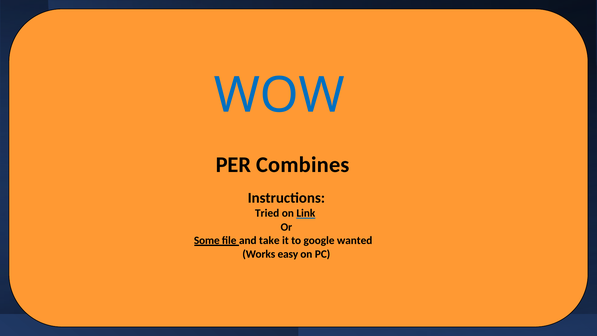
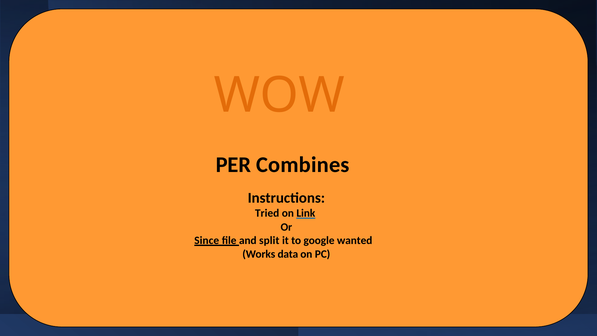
WOW colour: blue -> orange
Some: Some -> Since
take: take -> split
easy: easy -> data
